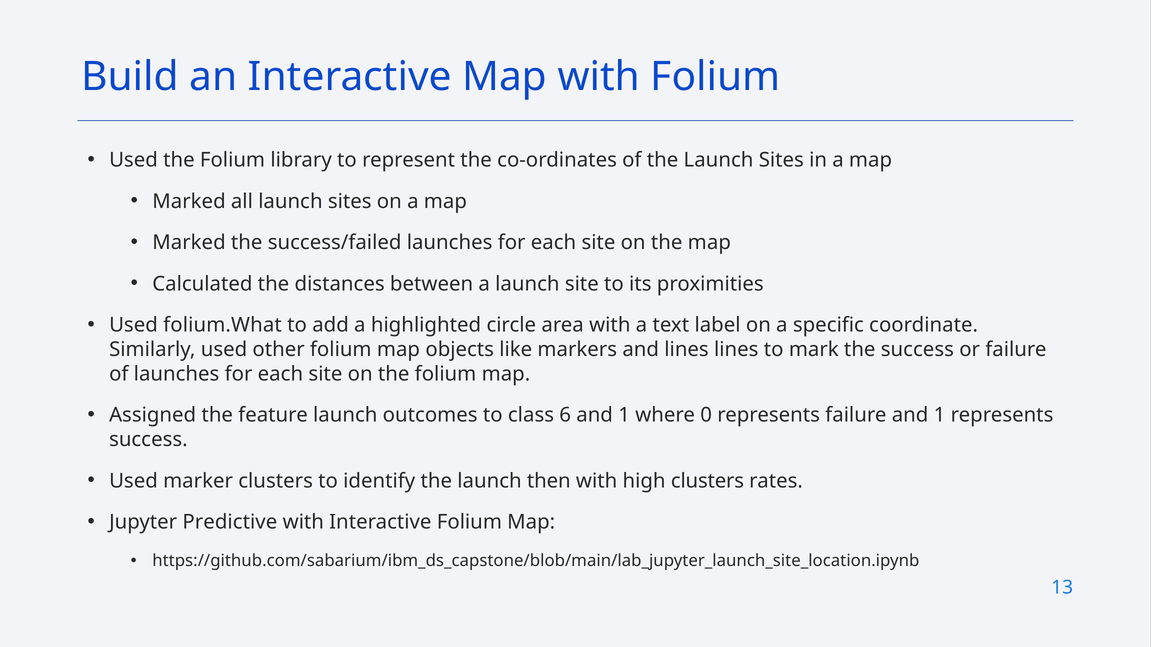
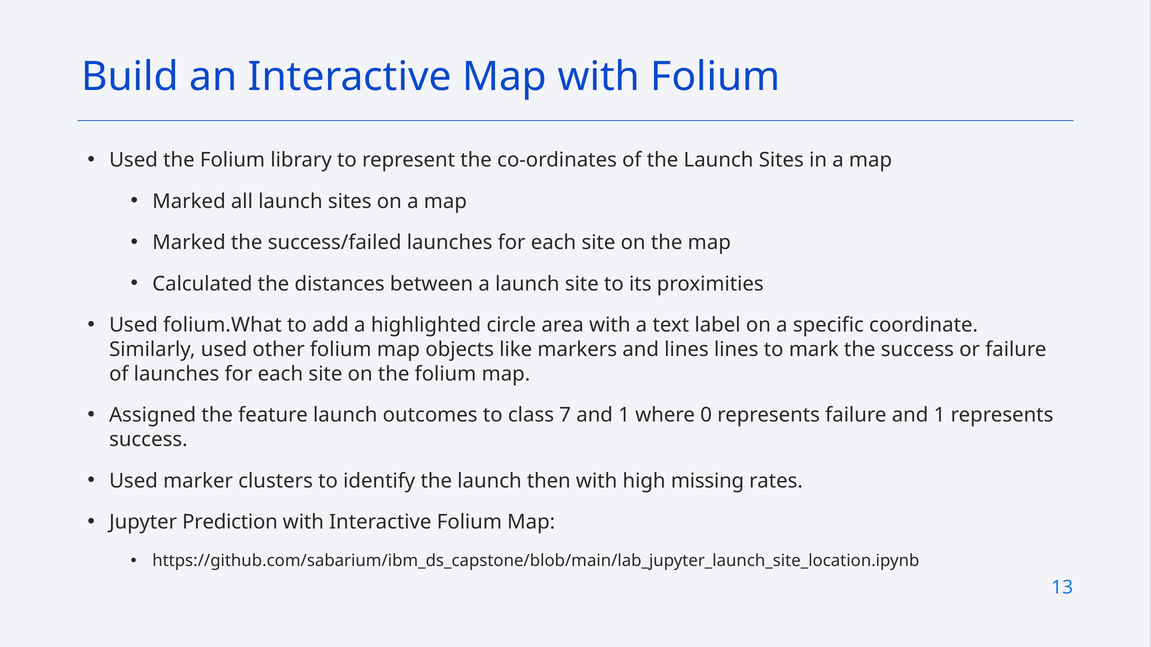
6: 6 -> 7
high clusters: clusters -> missing
Predictive: Predictive -> Prediction
